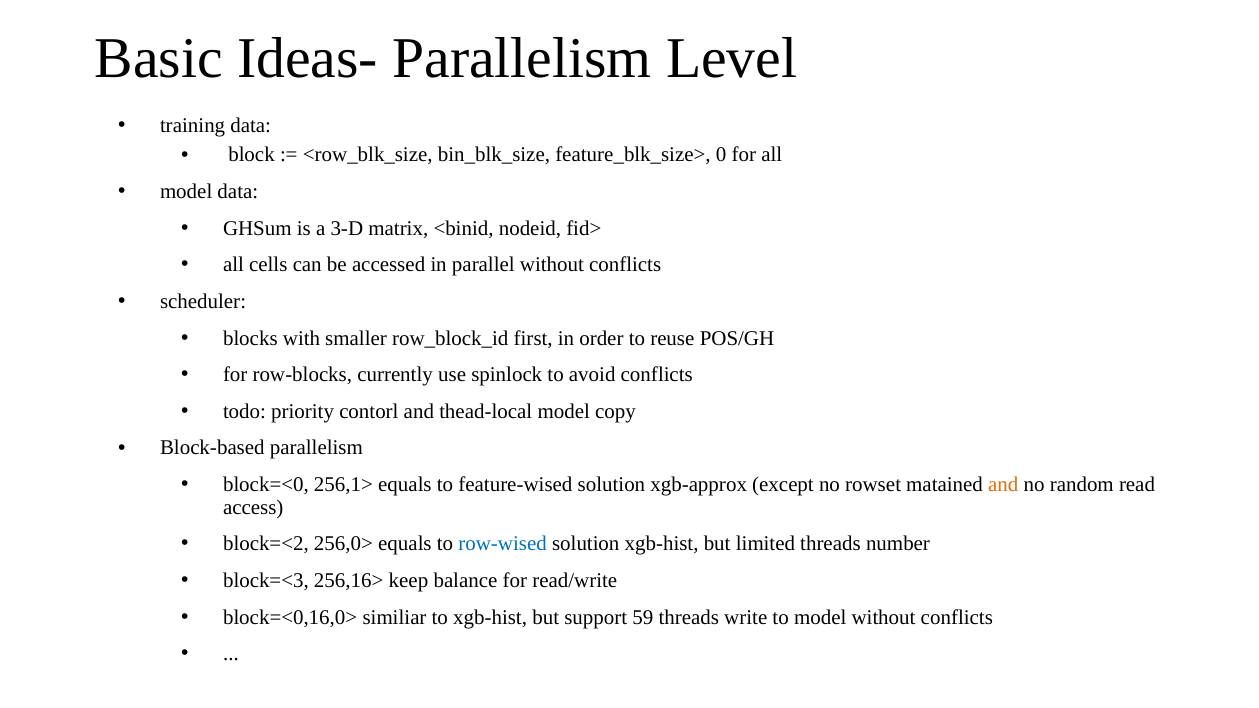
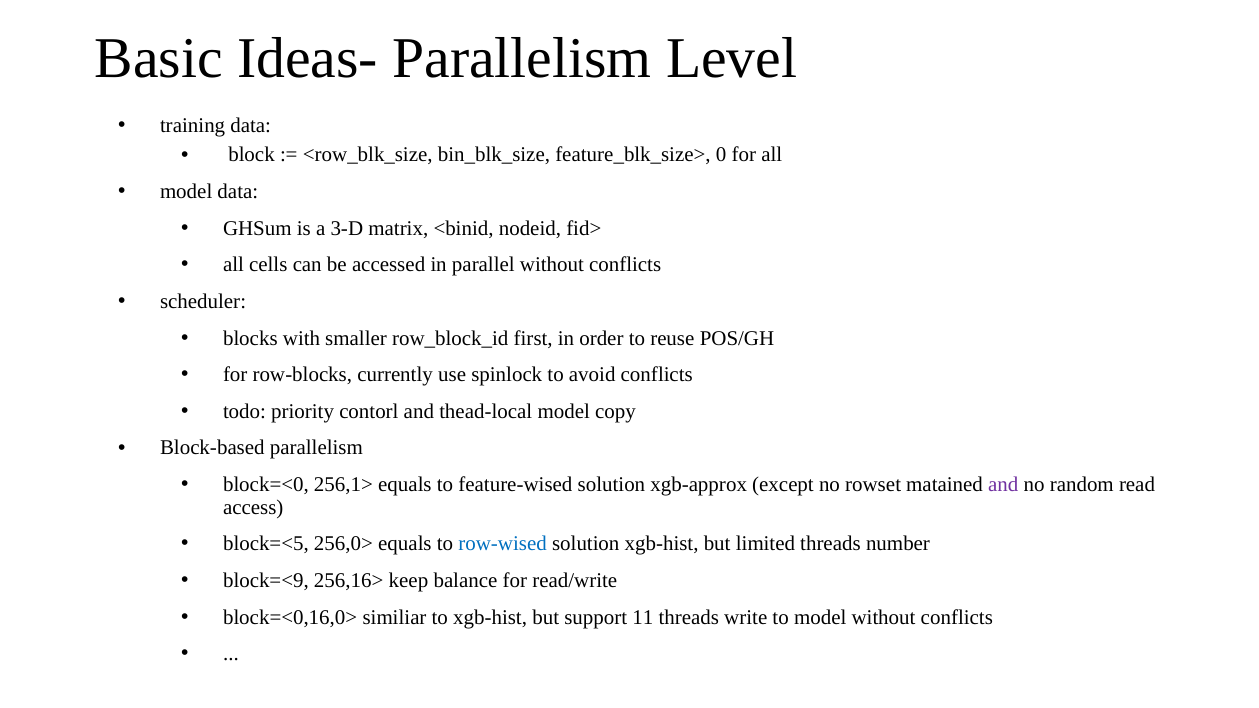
and at (1003, 485) colour: orange -> purple
block=<2: block=<2 -> block=<5
block=<3: block=<3 -> block=<9
59: 59 -> 11
